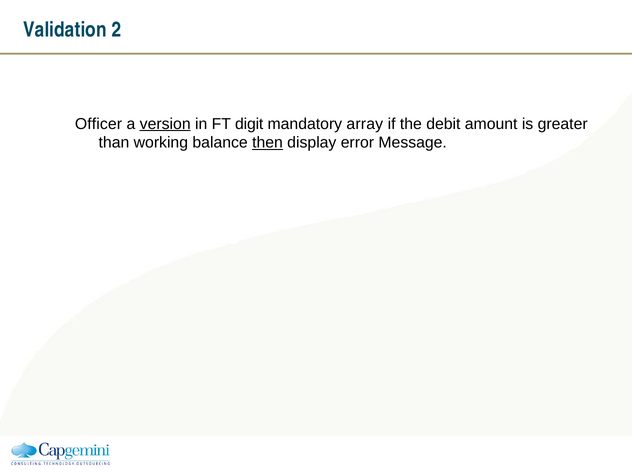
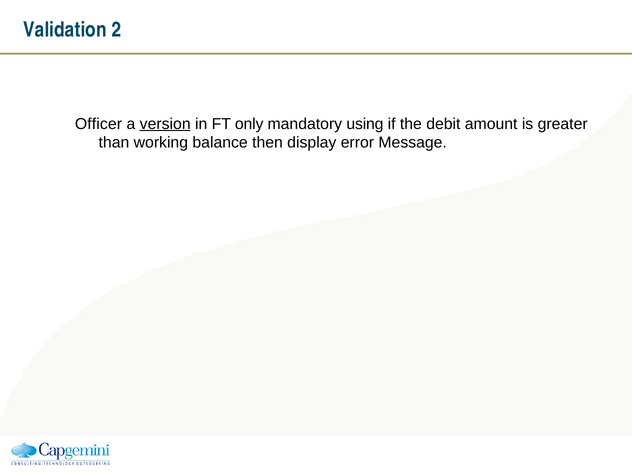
digit: digit -> only
array: array -> using
then underline: present -> none
